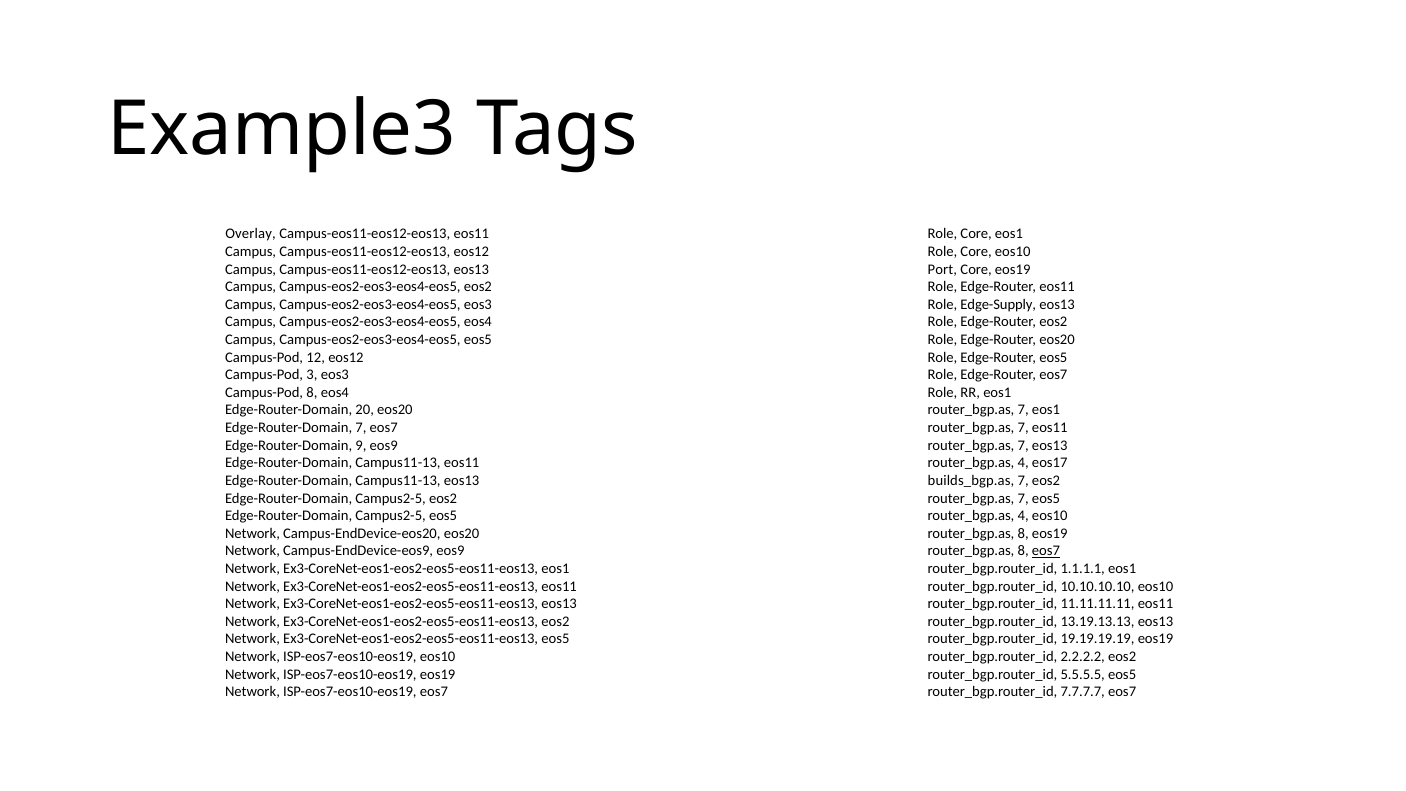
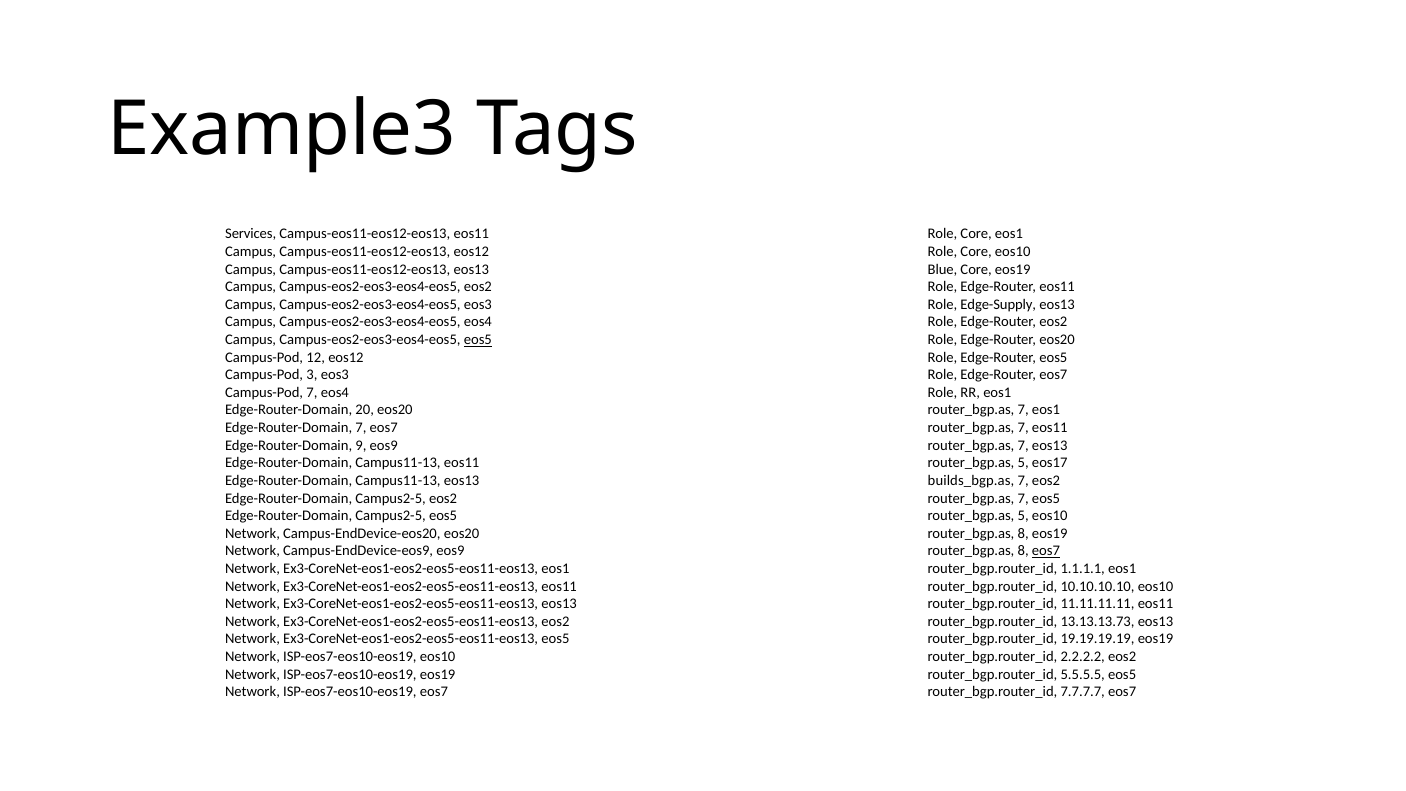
Overlay: Overlay -> Services
Port: Port -> Blue
eos5 at (478, 340) underline: none -> present
Campus-Pod 8: 8 -> 7
4 at (1023, 463): 4 -> 5
4 at (1023, 516): 4 -> 5
13.19.13.13: 13.19.13.13 -> 13.13.13.73
